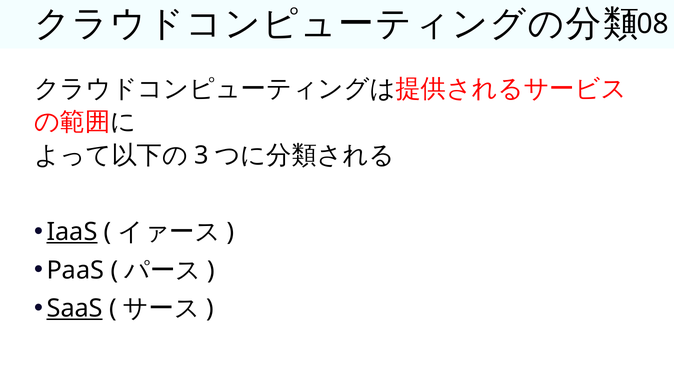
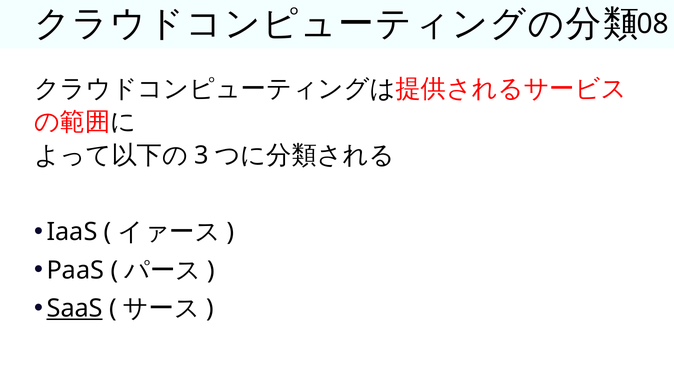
IaaS underline: present -> none
